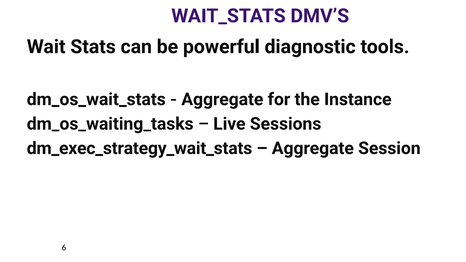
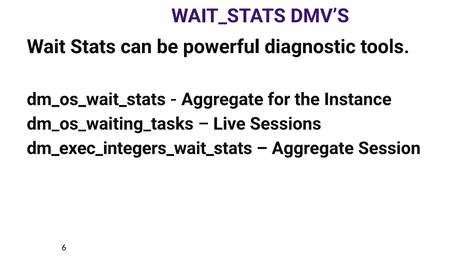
dm_exec_strategy_wait_stats: dm_exec_strategy_wait_stats -> dm_exec_integers_wait_stats
